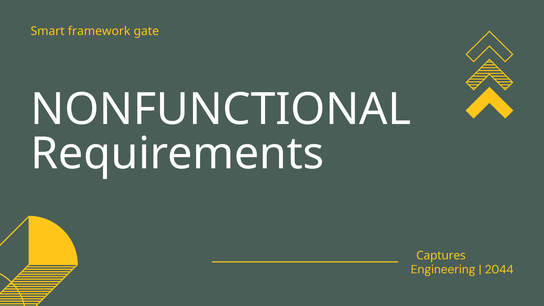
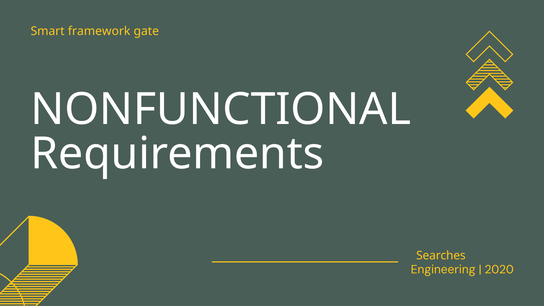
Captures: Captures -> Searches
2044: 2044 -> 2020
